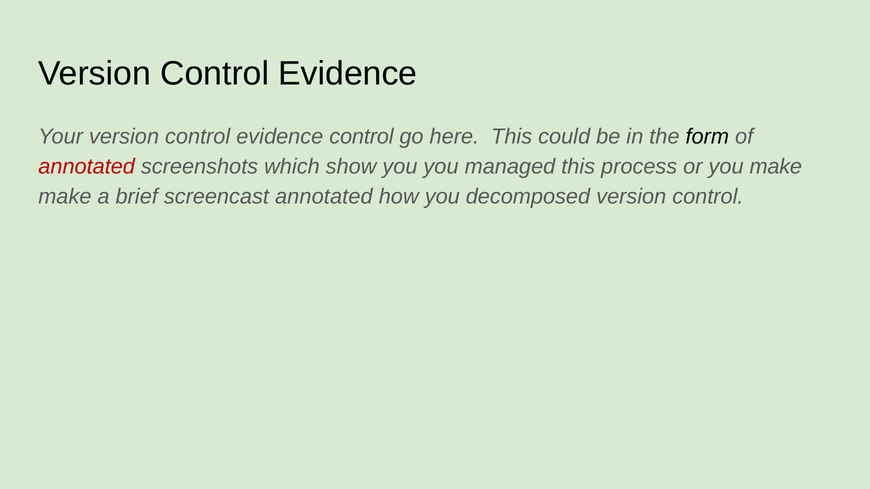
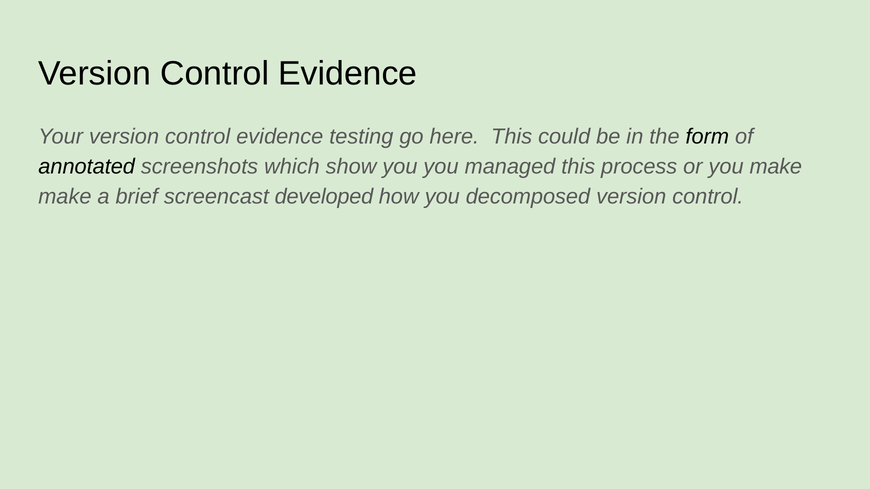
evidence control: control -> testing
annotated at (87, 167) colour: red -> black
screencast annotated: annotated -> developed
